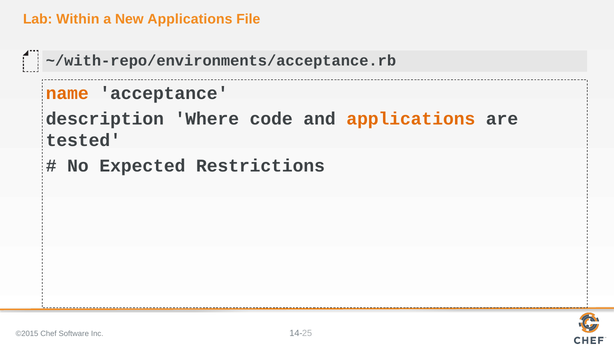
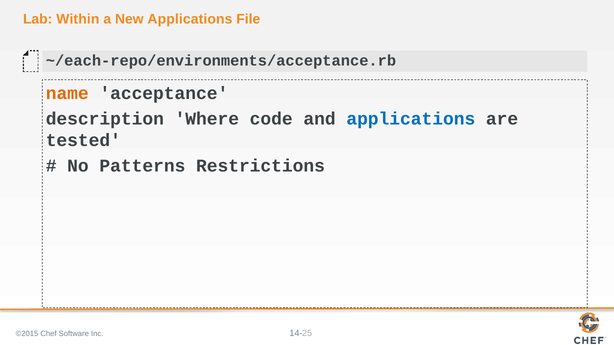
~/with-repo/environments/acceptance.rb: ~/with-repo/environments/acceptance.rb -> ~/each-repo/environments/acceptance.rb
applications at (411, 119) colour: orange -> blue
Expected: Expected -> Patterns
